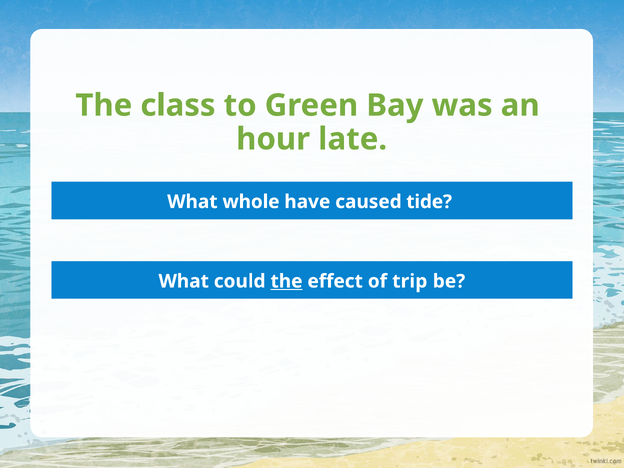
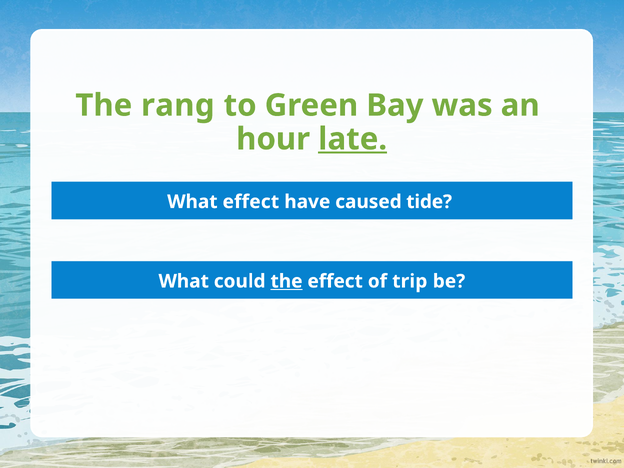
class: class -> rang
late underline: none -> present
What whole: whole -> effect
